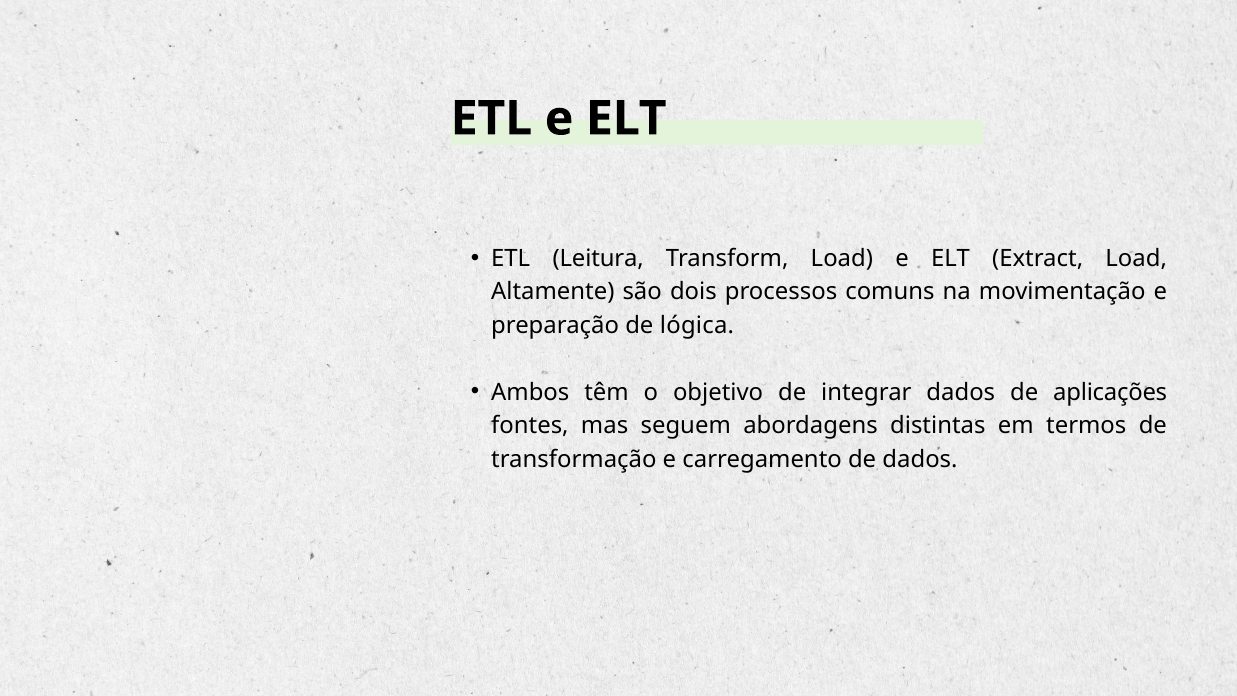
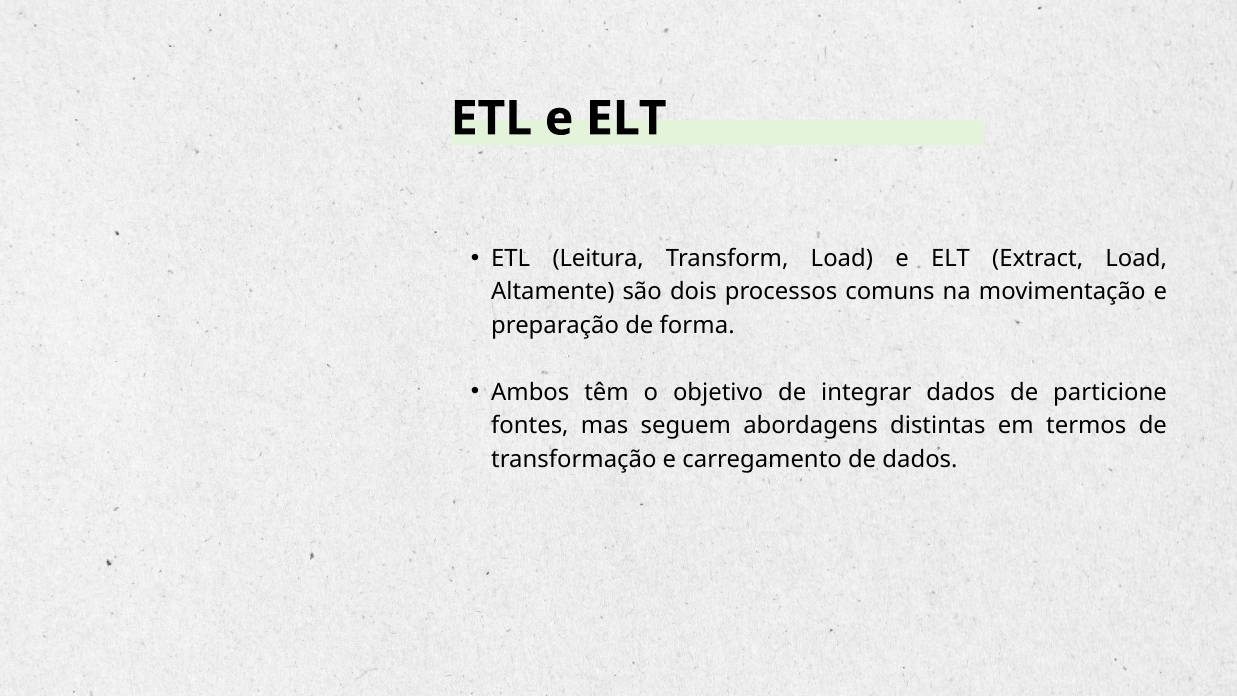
lógica: lógica -> forma
aplicações: aplicações -> particione
